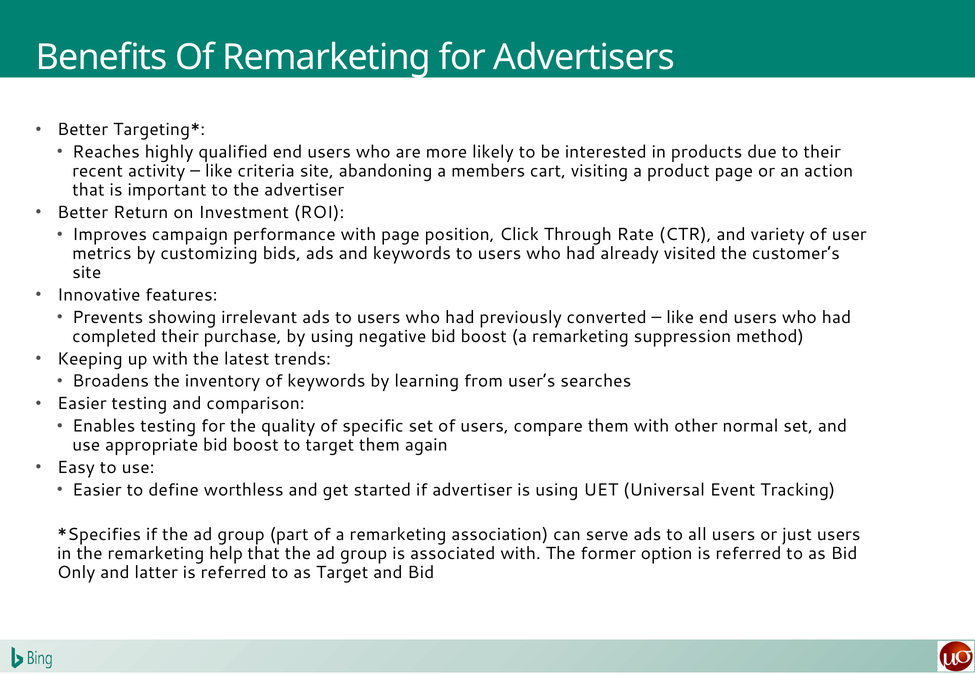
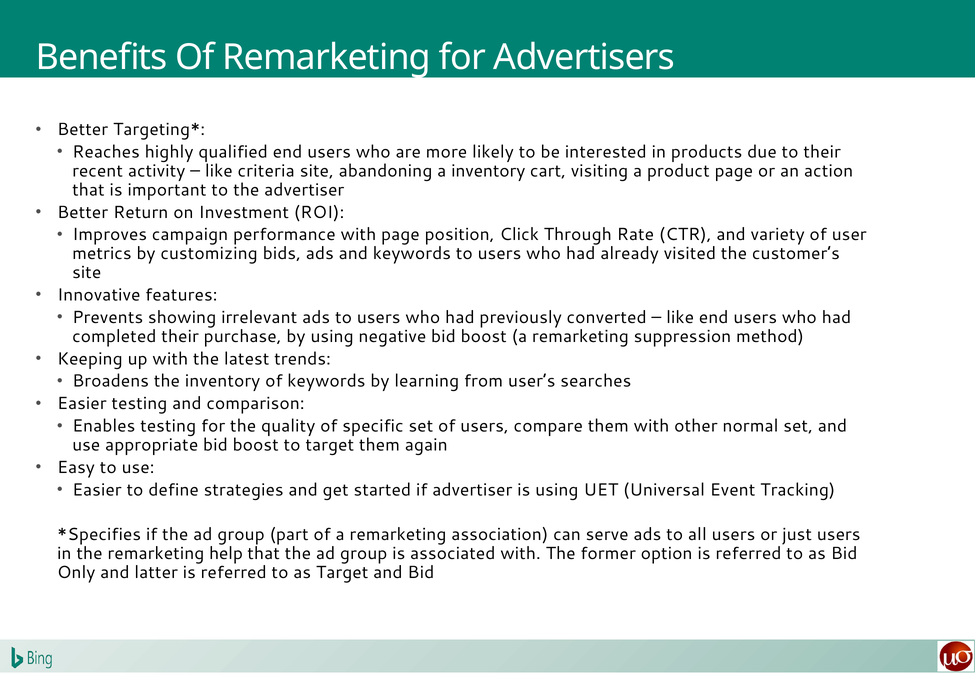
a members: members -> inventory
worthless: worthless -> strategies
